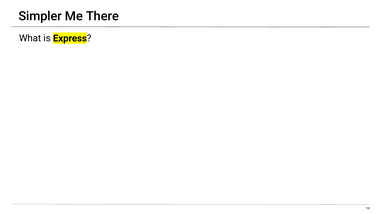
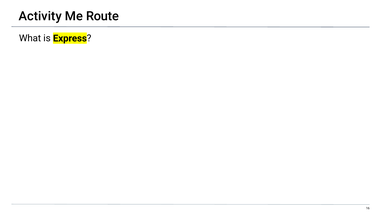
Simpler: Simpler -> Activity
Me There: There -> Route
